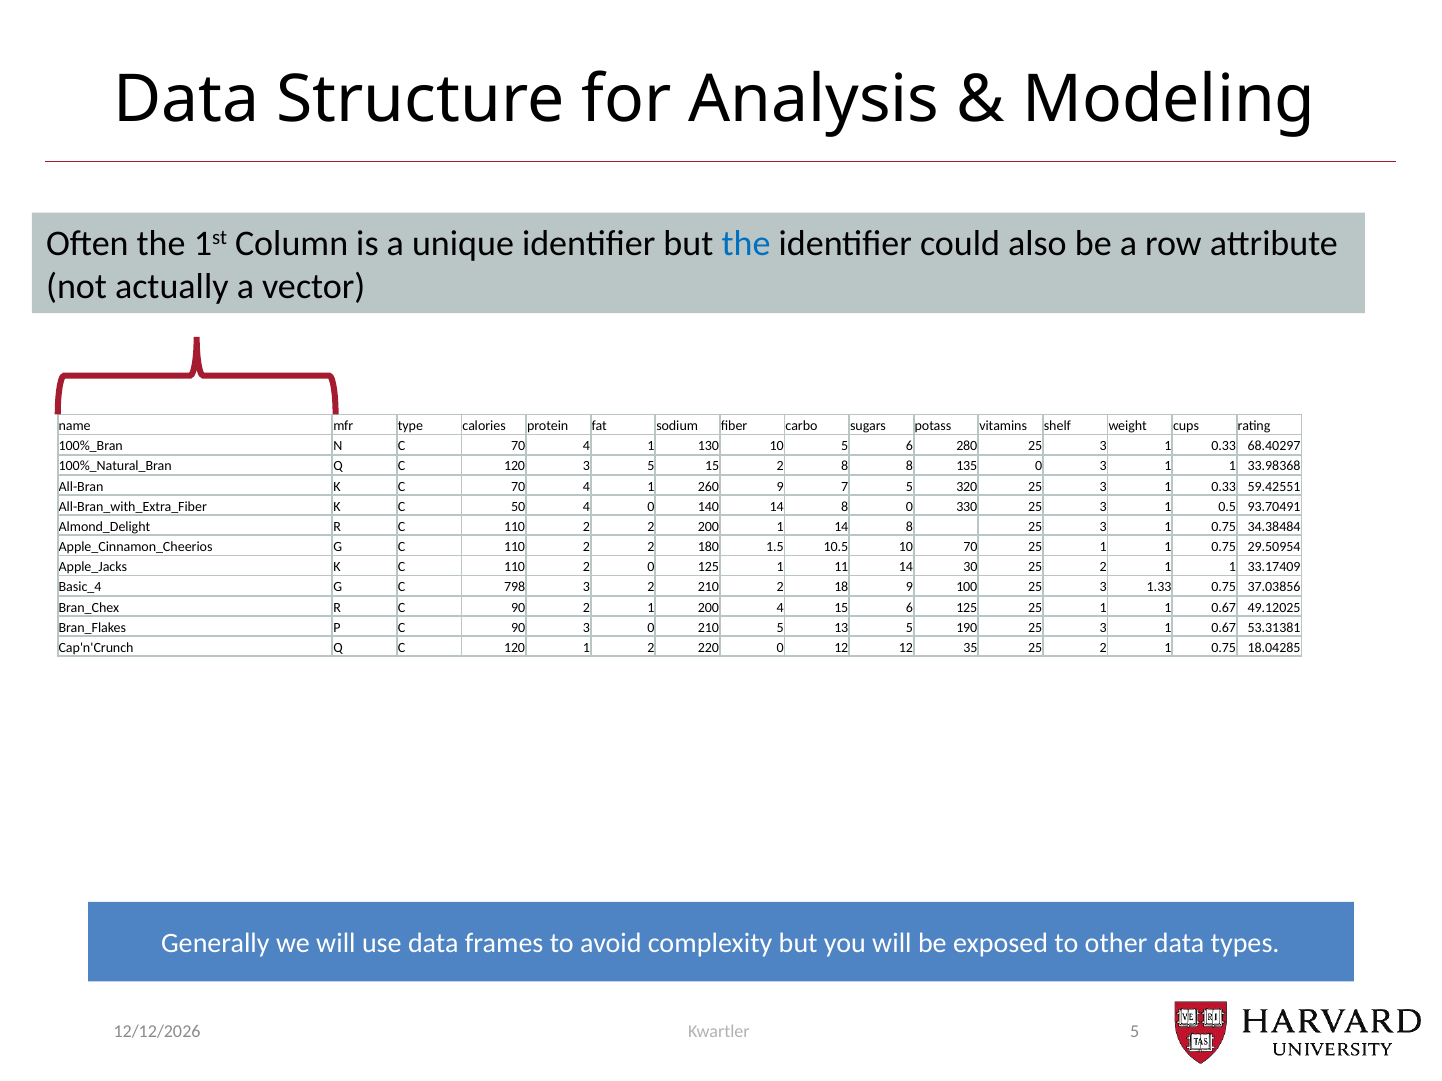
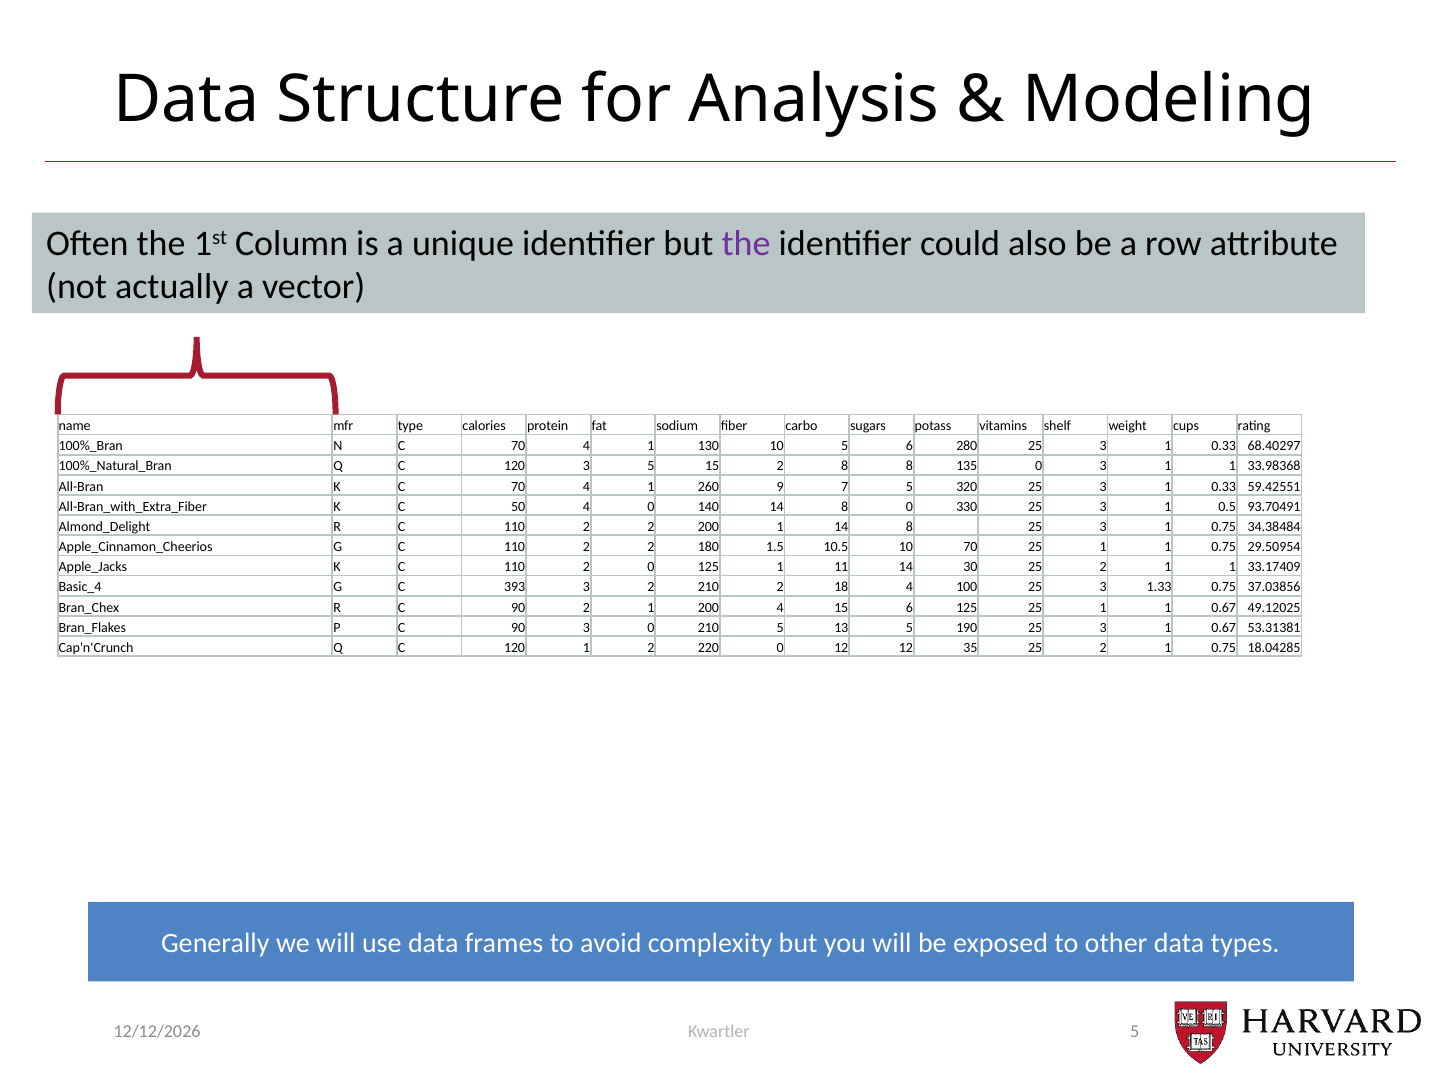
the at (746, 244) colour: blue -> purple
798: 798 -> 393
18 9: 9 -> 4
